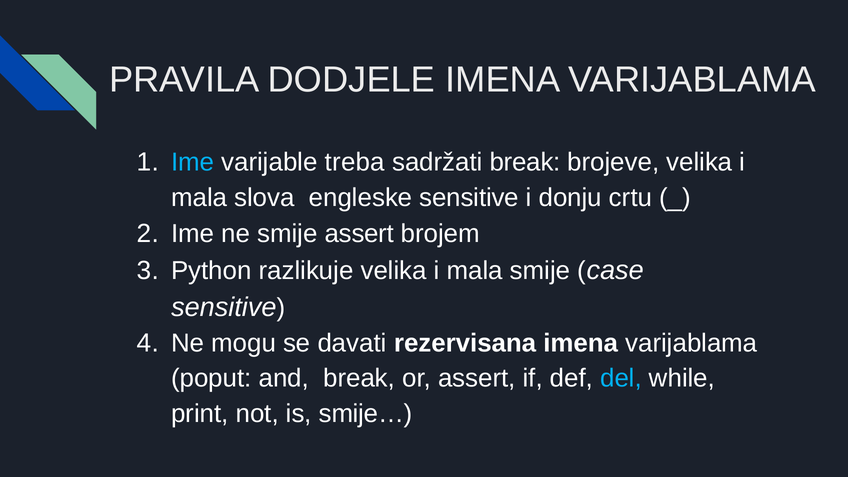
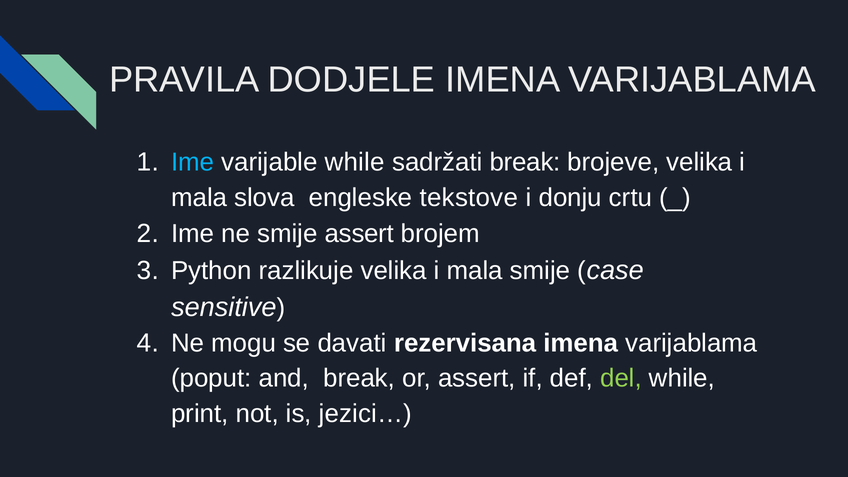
varijable treba: treba -> while
engleske sensitive: sensitive -> tekstove
del colour: light blue -> light green
smije…: smije… -> jezici…
